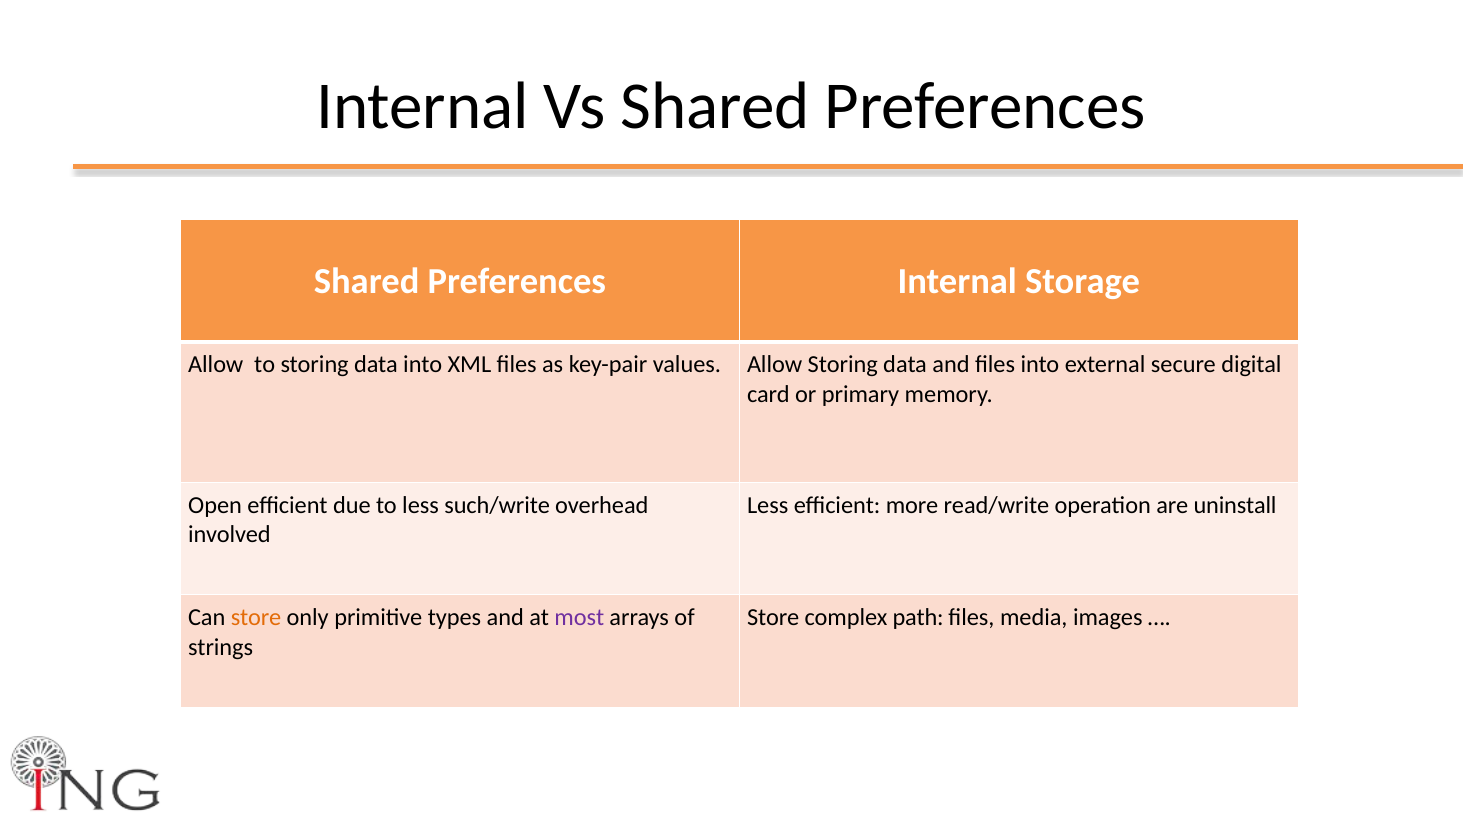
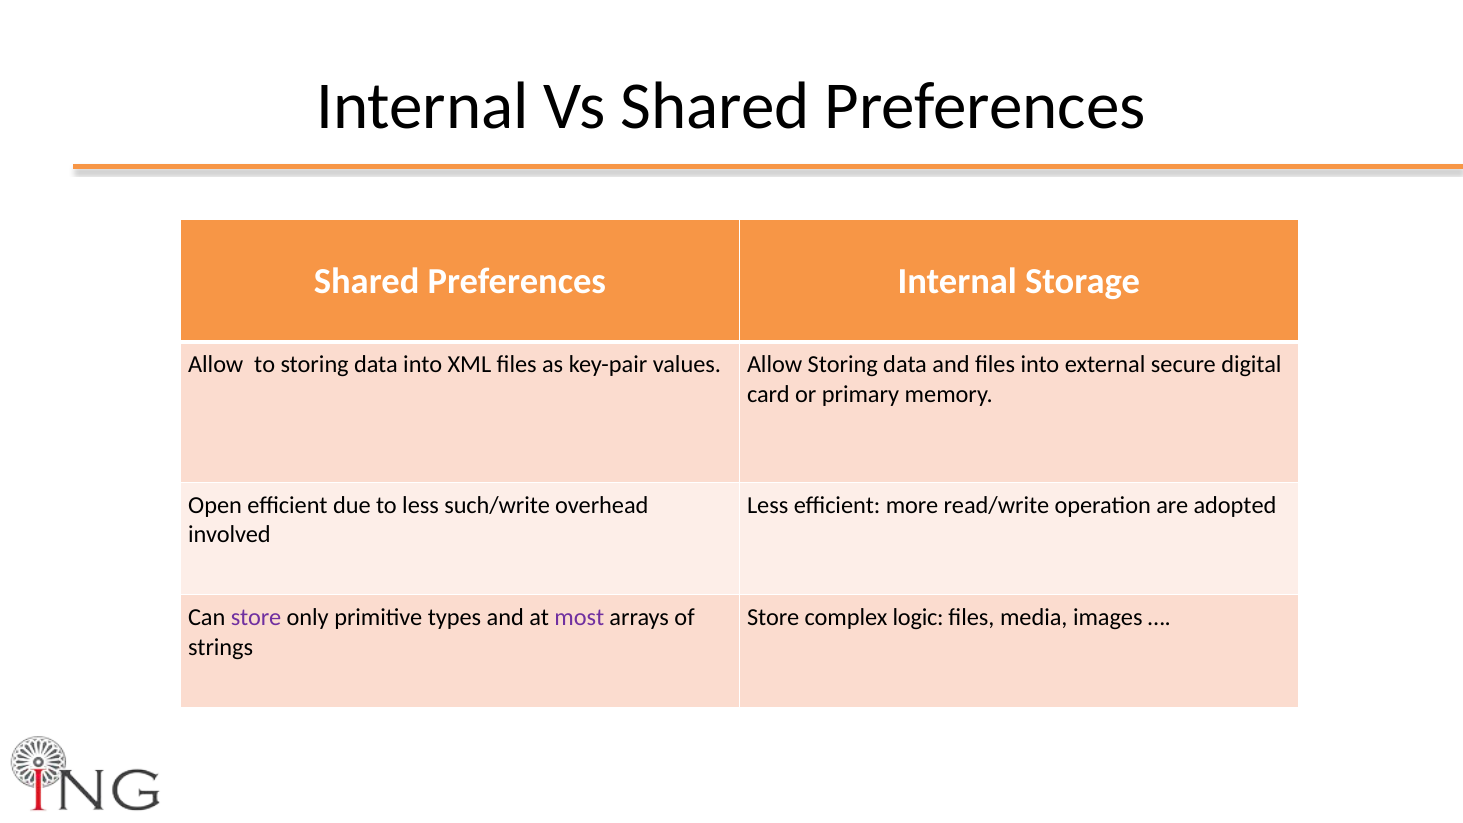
uninstall: uninstall -> adopted
store at (256, 618) colour: orange -> purple
path: path -> logic
